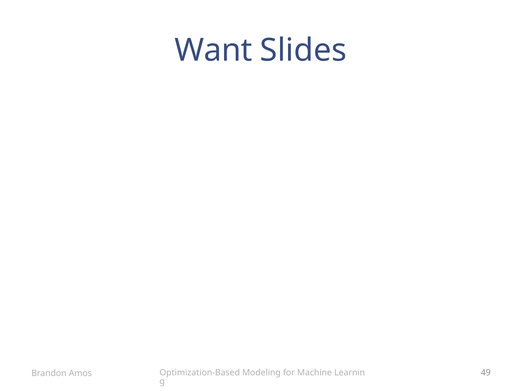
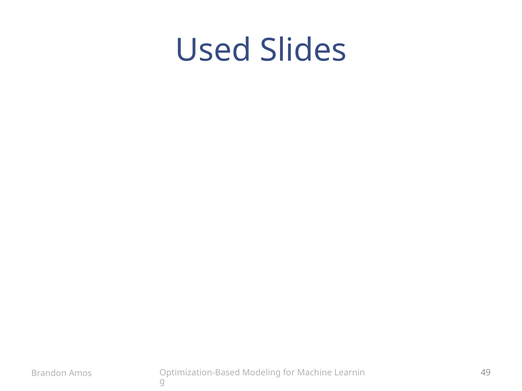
Want: Want -> Used
